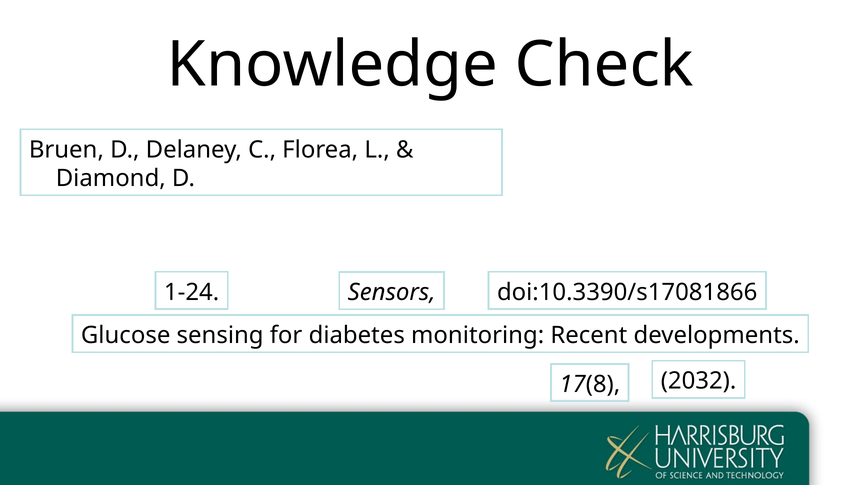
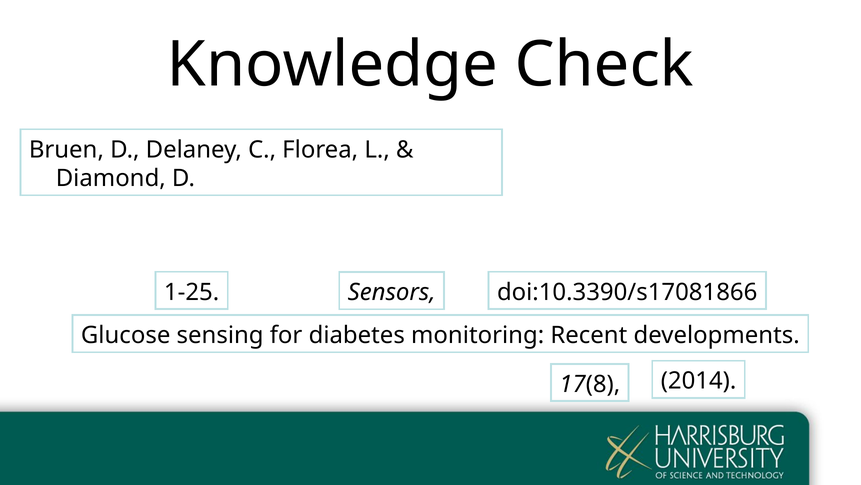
1-24: 1-24 -> 1-25
2032: 2032 -> 2014
